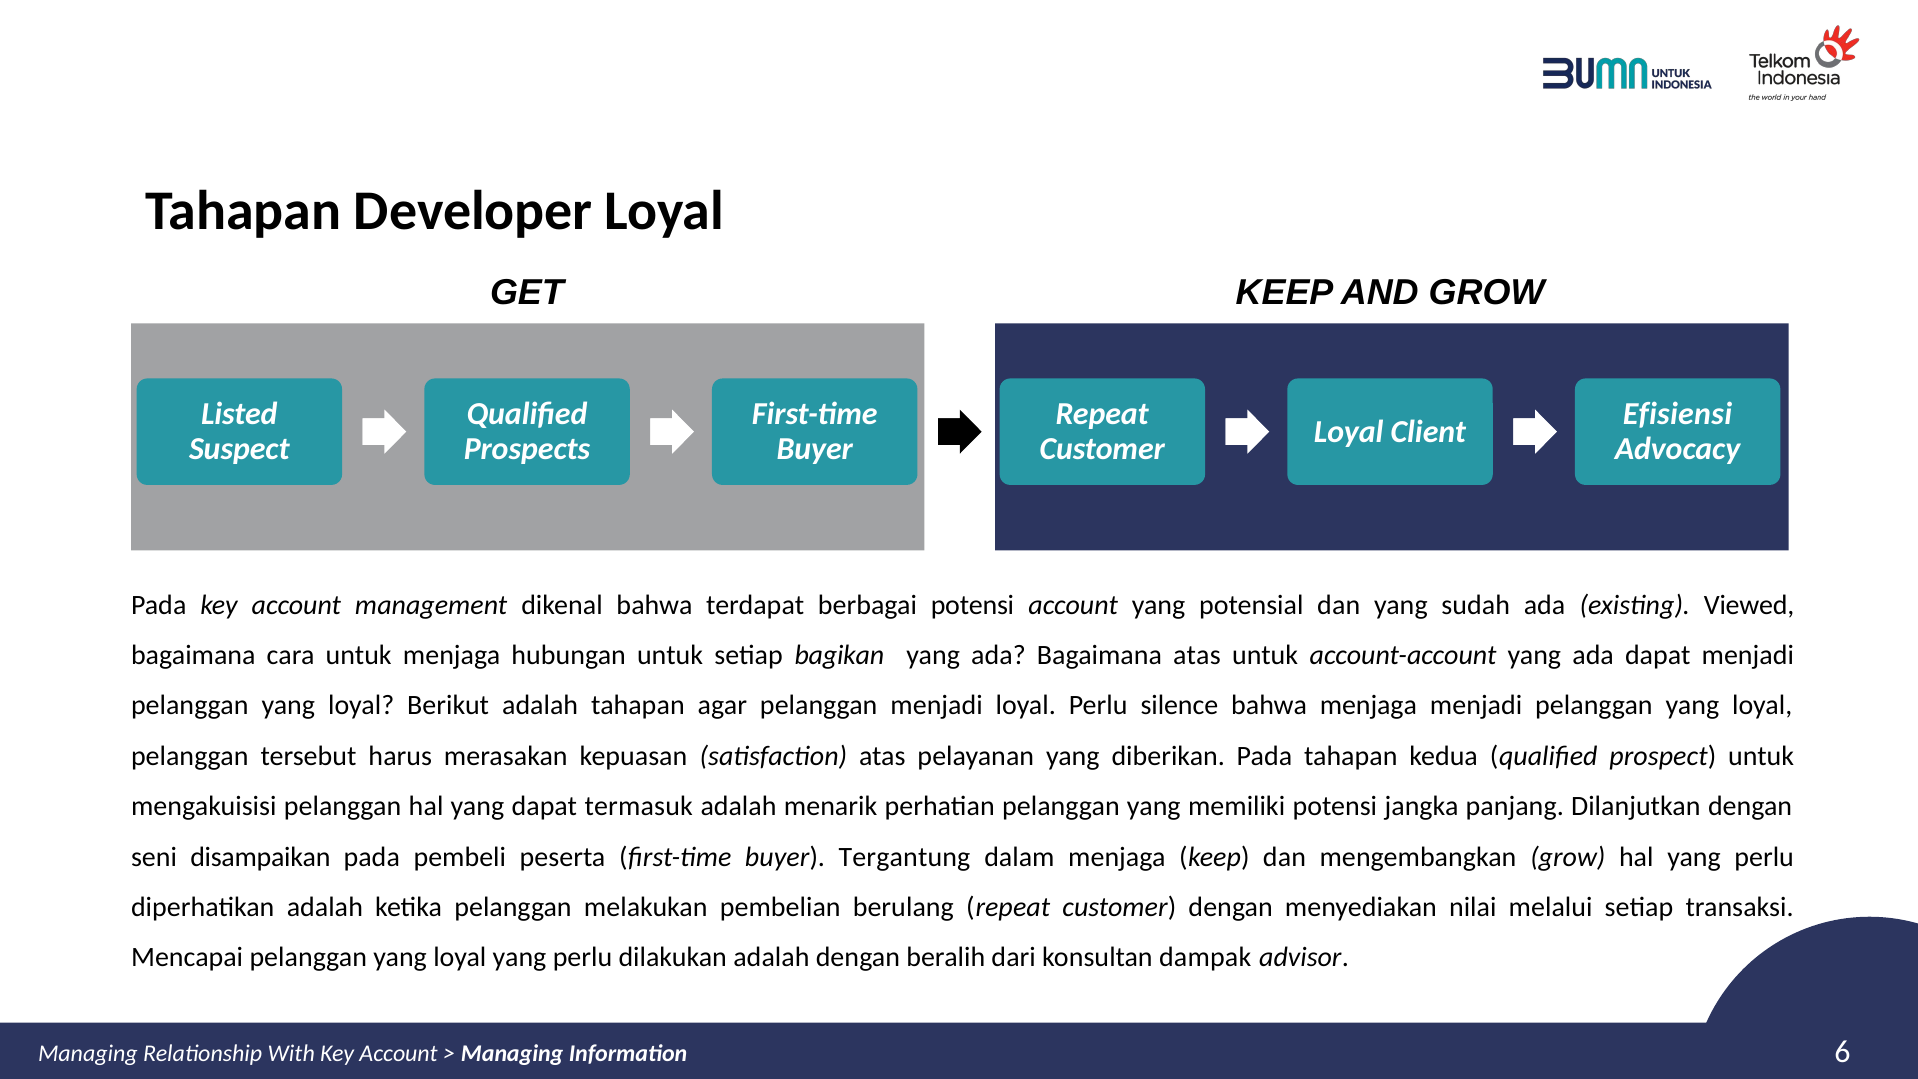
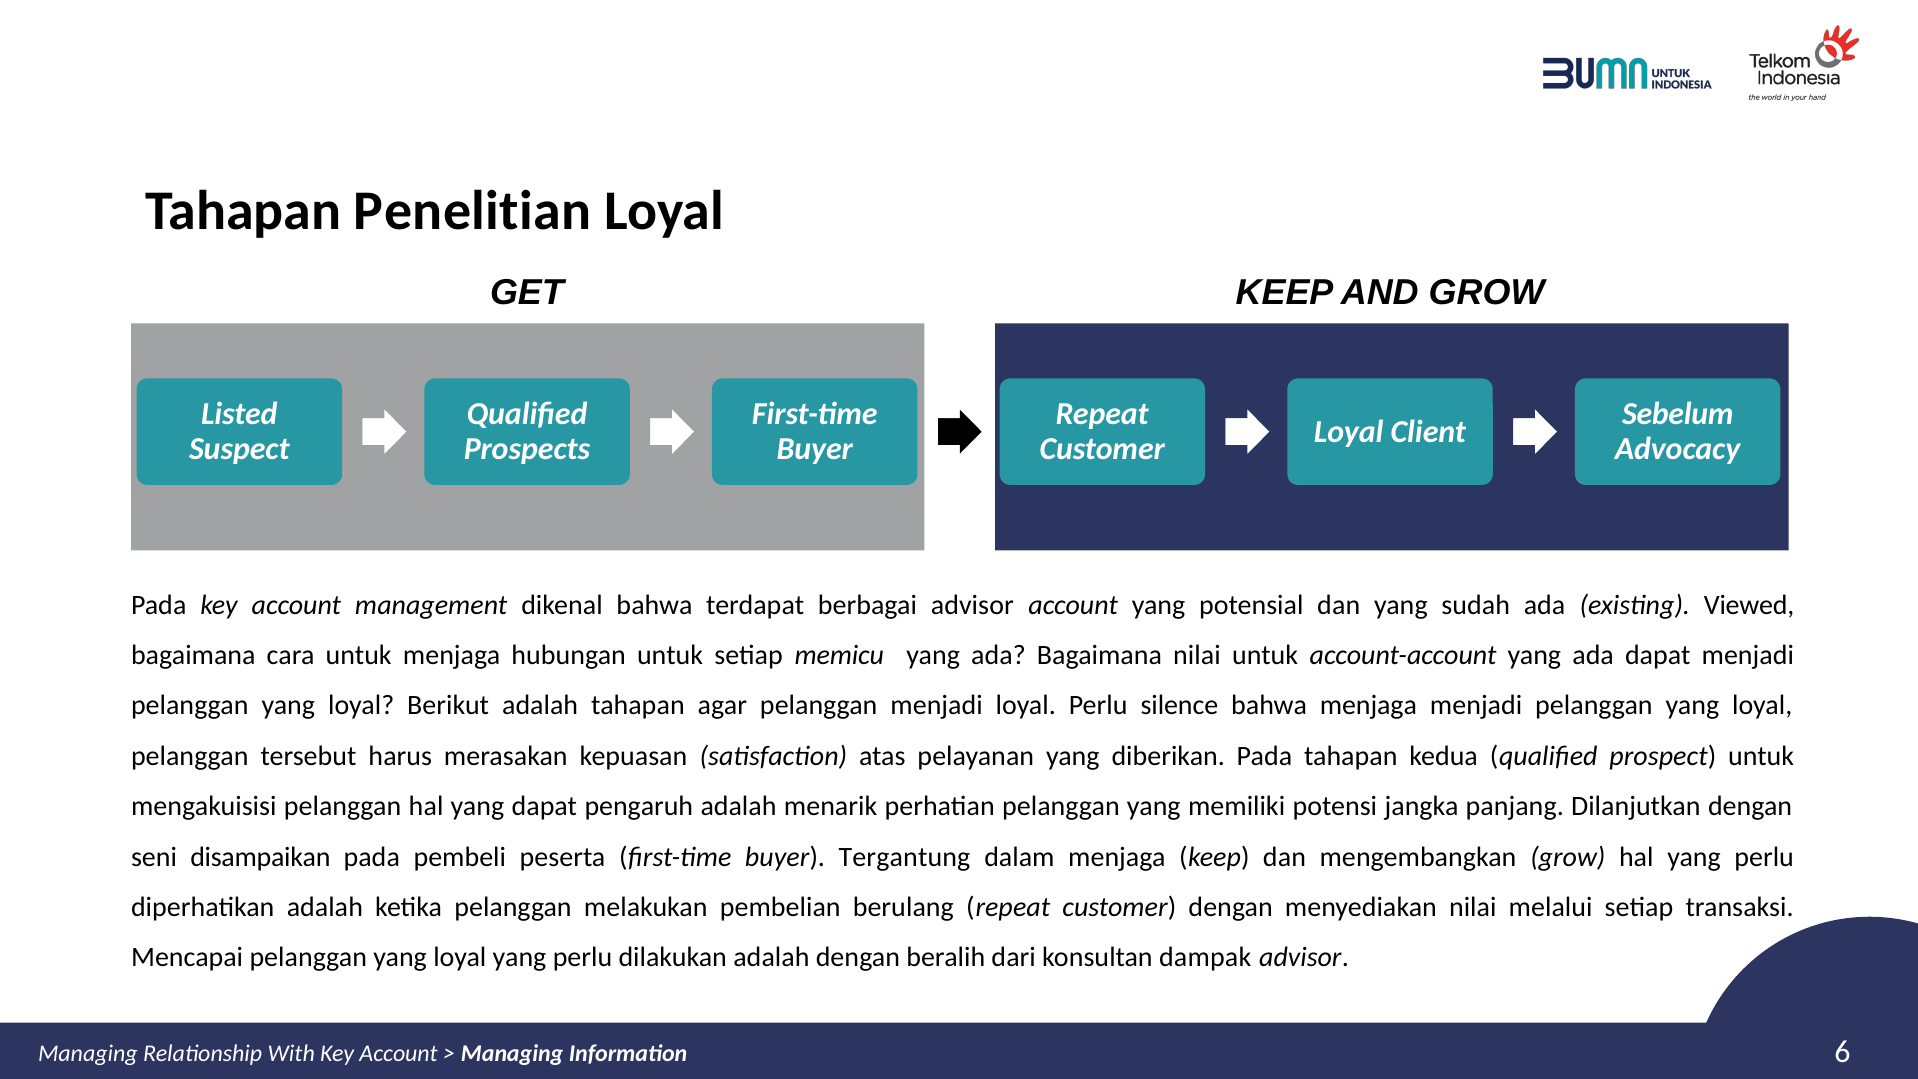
Developer: Developer -> Penelitian
Efisiensi: Efisiensi -> Sebelum
berbagai potensi: potensi -> advisor
bagikan: bagikan -> memicu
Bagaimana atas: atas -> nilai
termasuk: termasuk -> pengaruh
